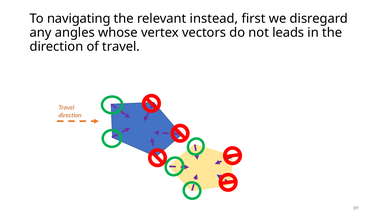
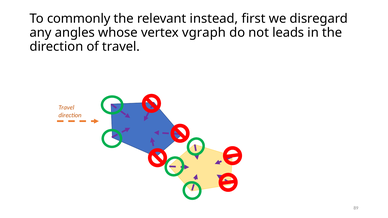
navigating: navigating -> commonly
vectors: vectors -> vgraph
